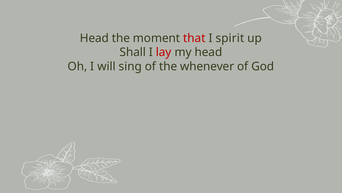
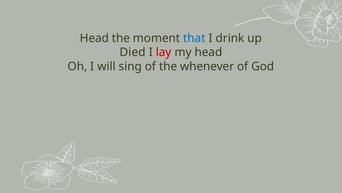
that colour: red -> blue
spirit: spirit -> drink
Shall: Shall -> Died
